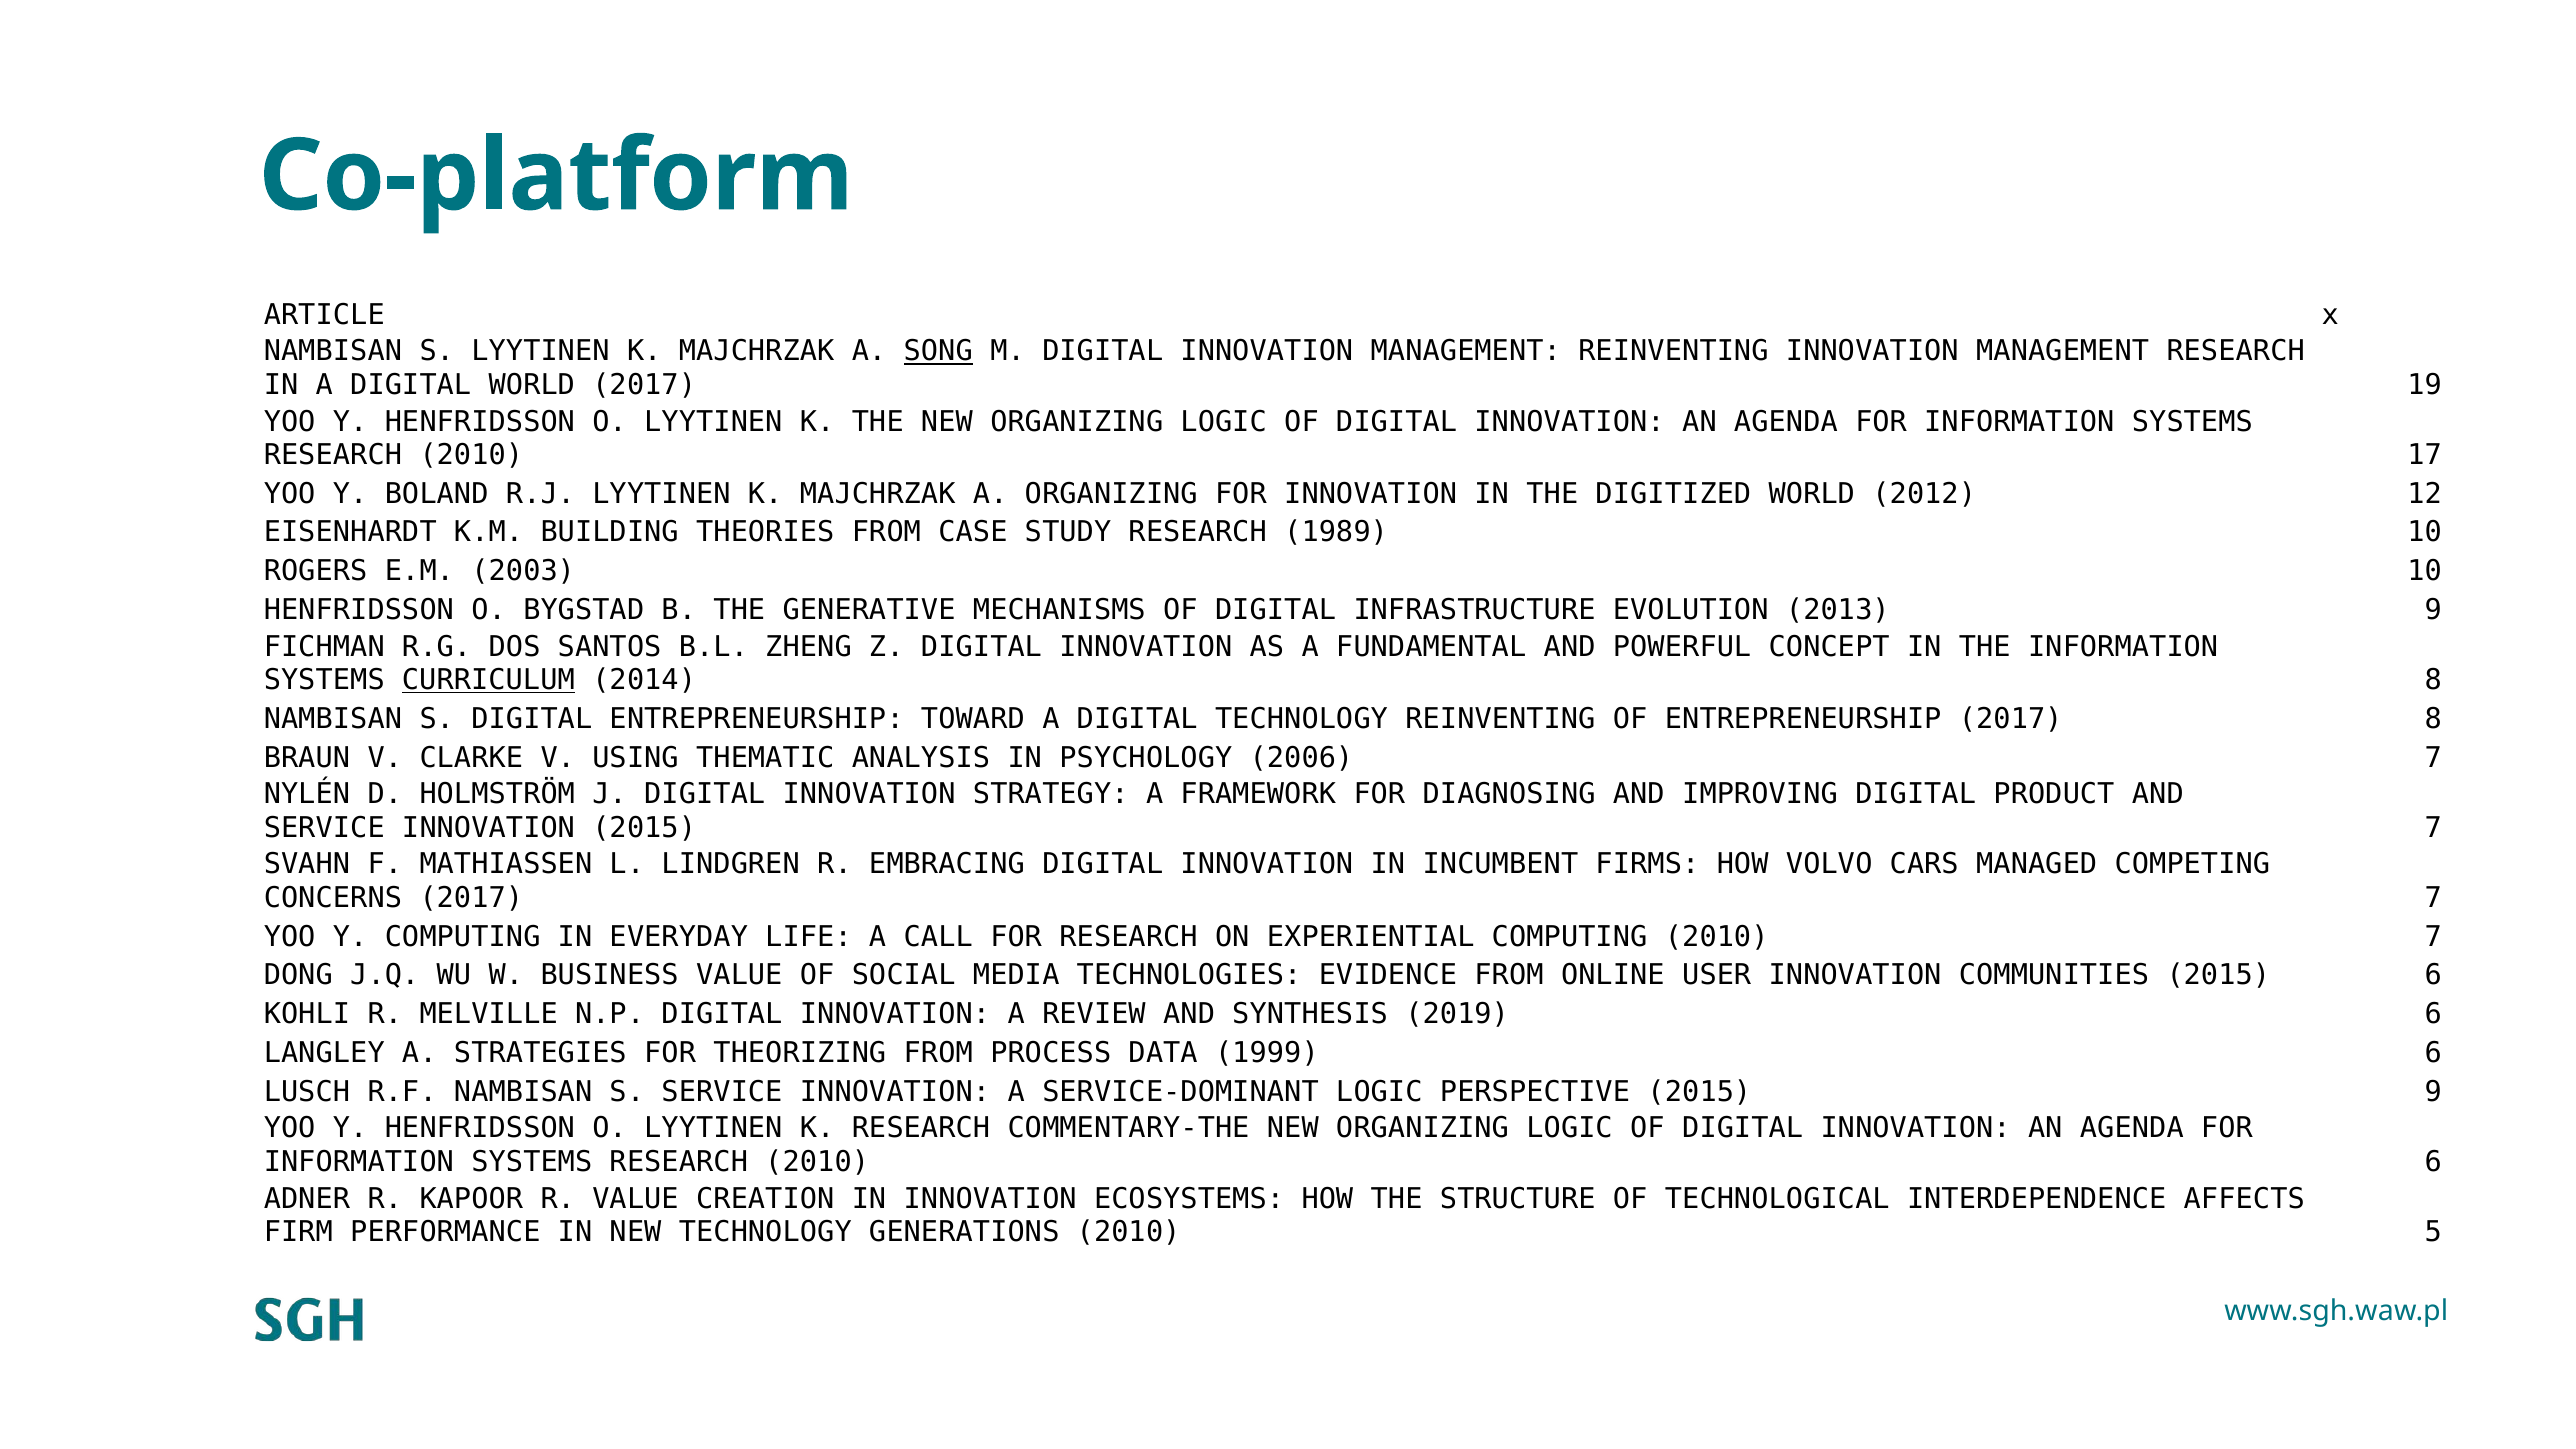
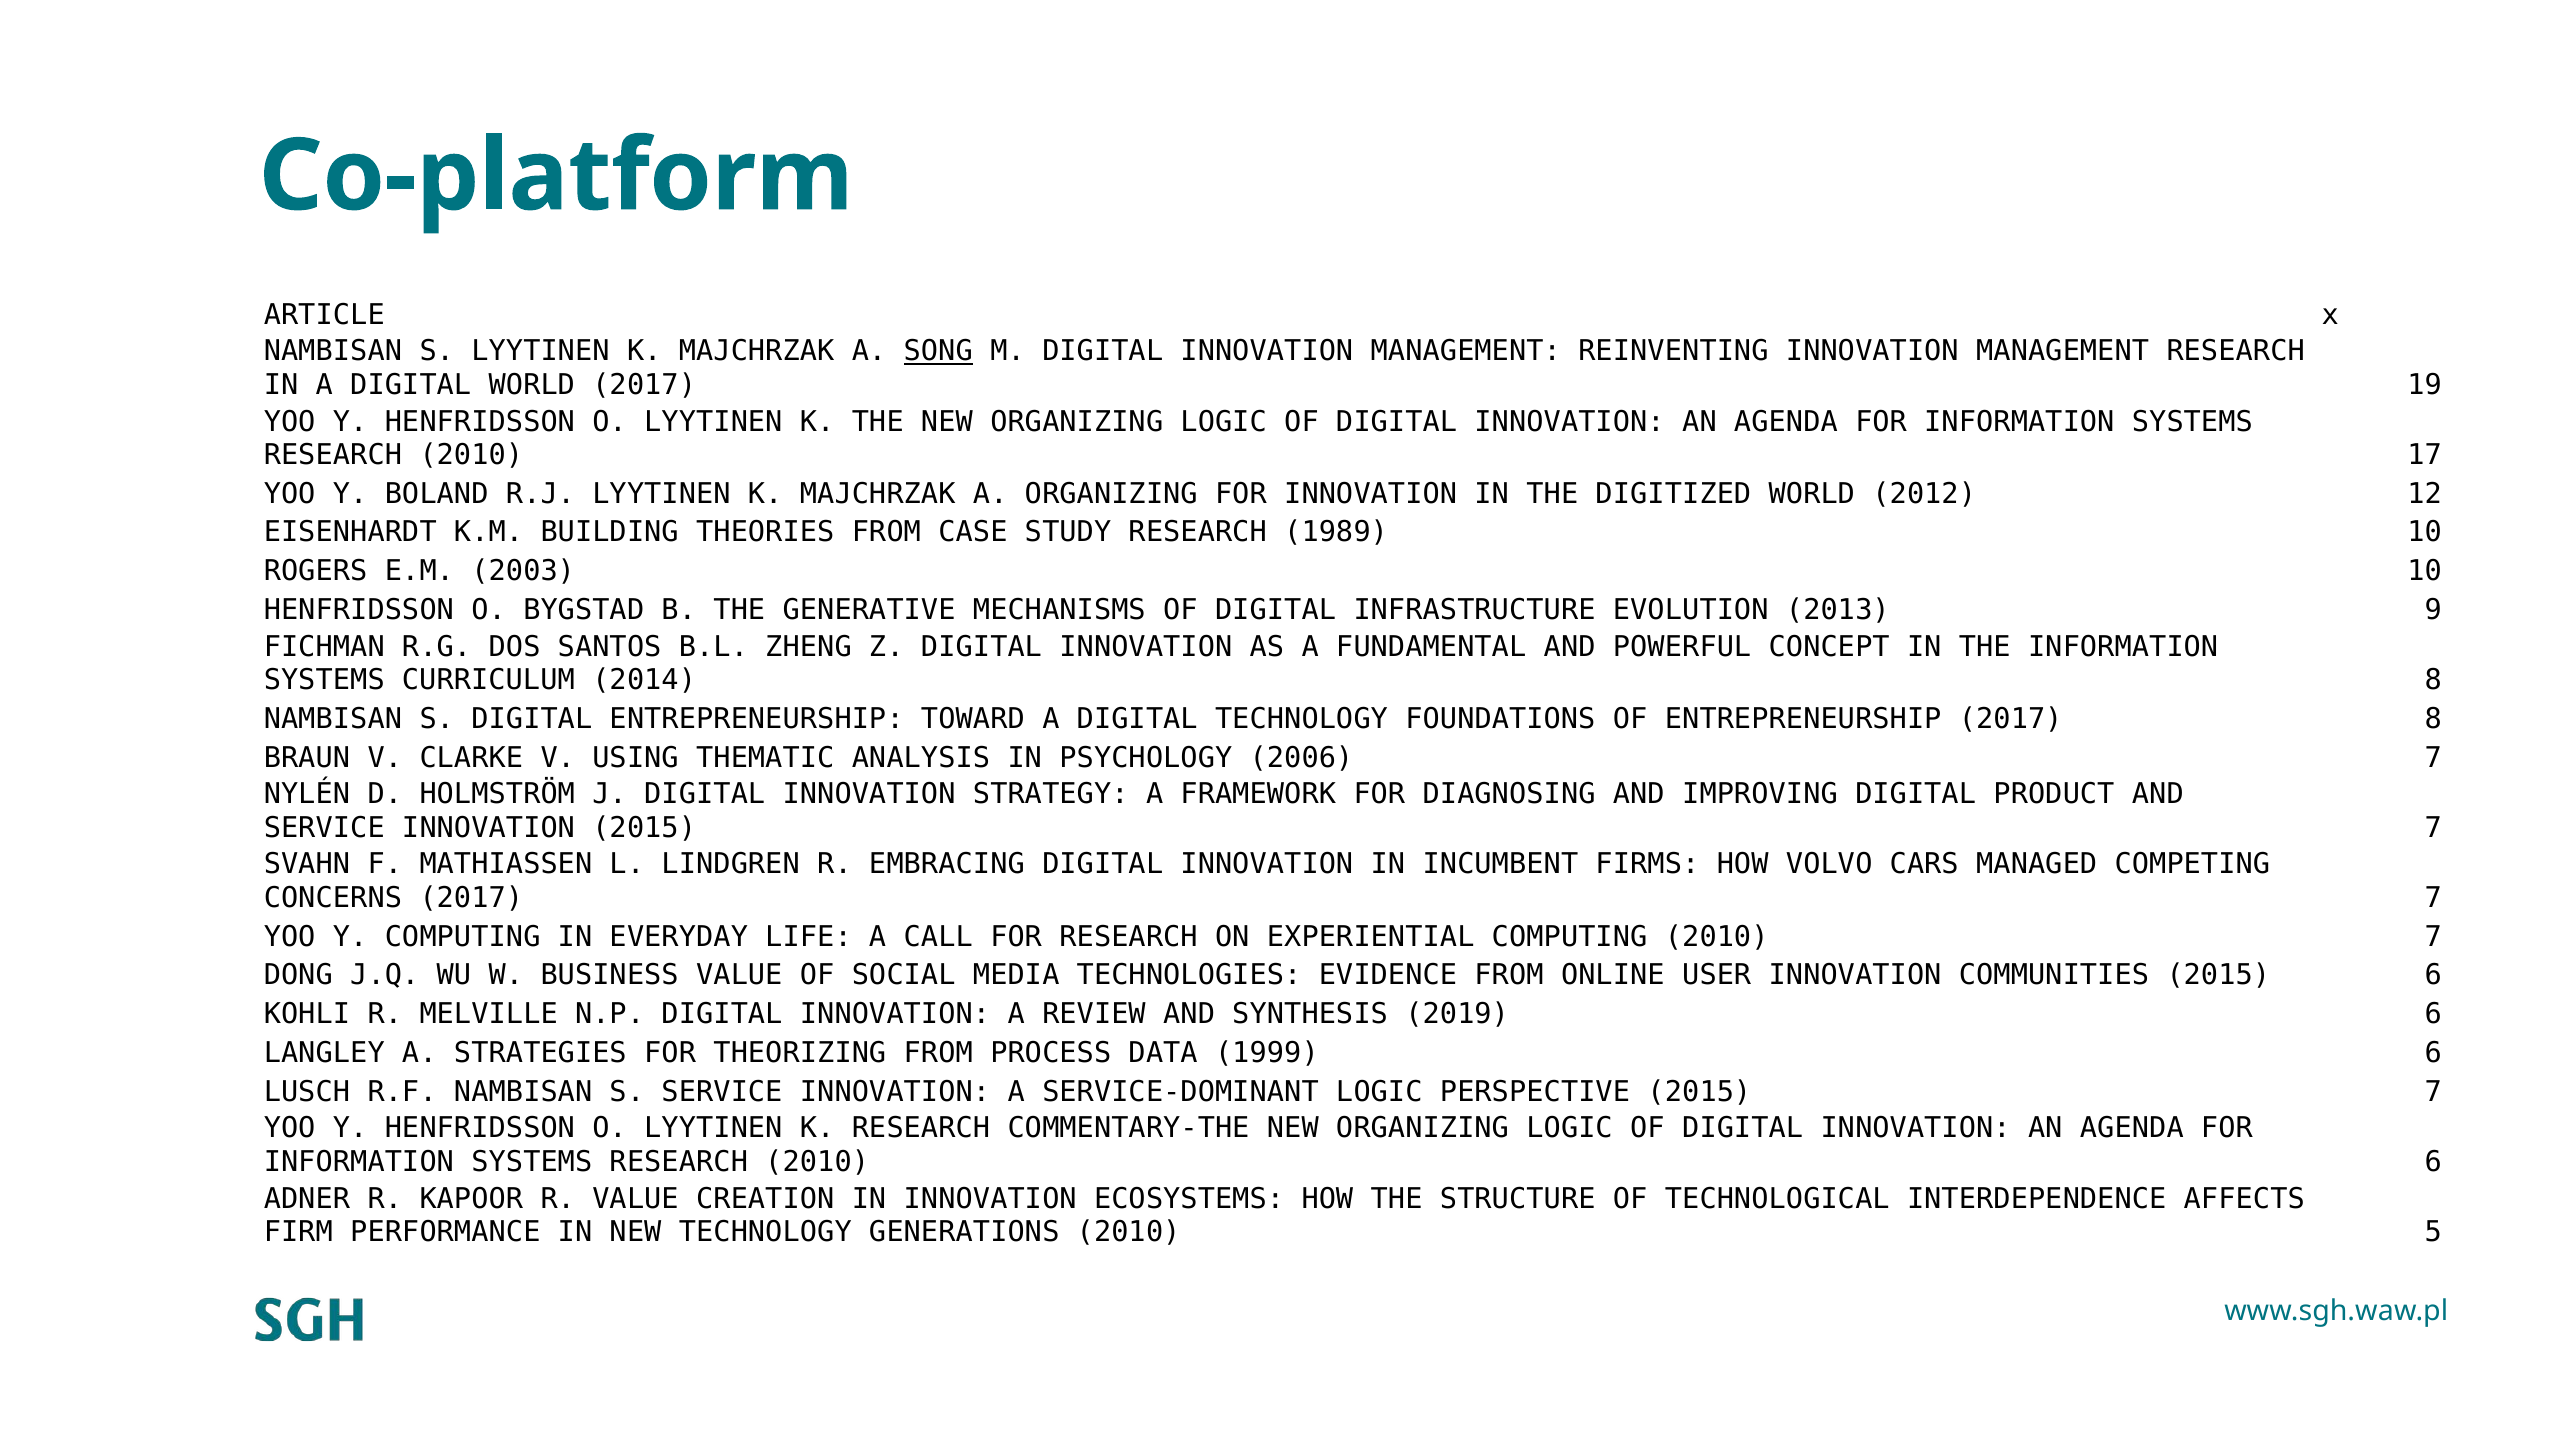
CURRICULUM underline: present -> none
TECHNOLOGY REINVENTING: REINVENTING -> FOUNDATIONS
PERSPECTIVE 2015 9: 9 -> 7
